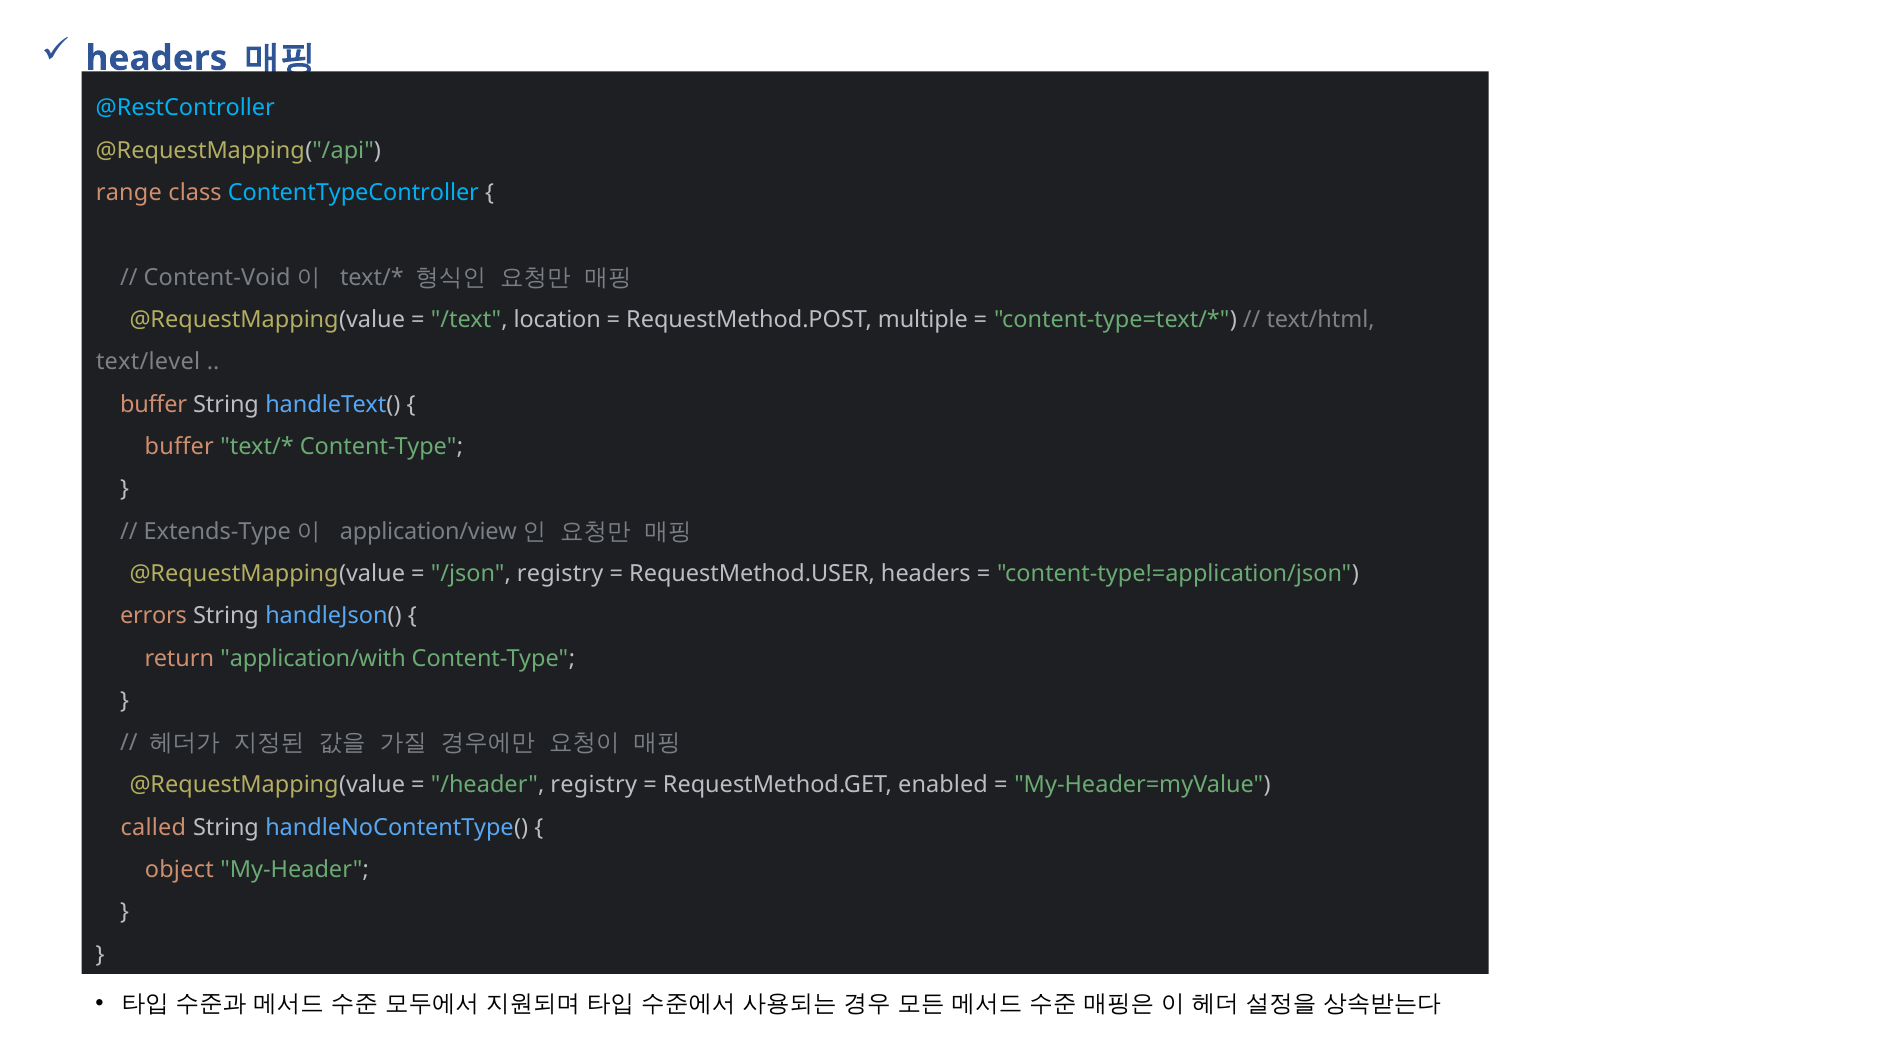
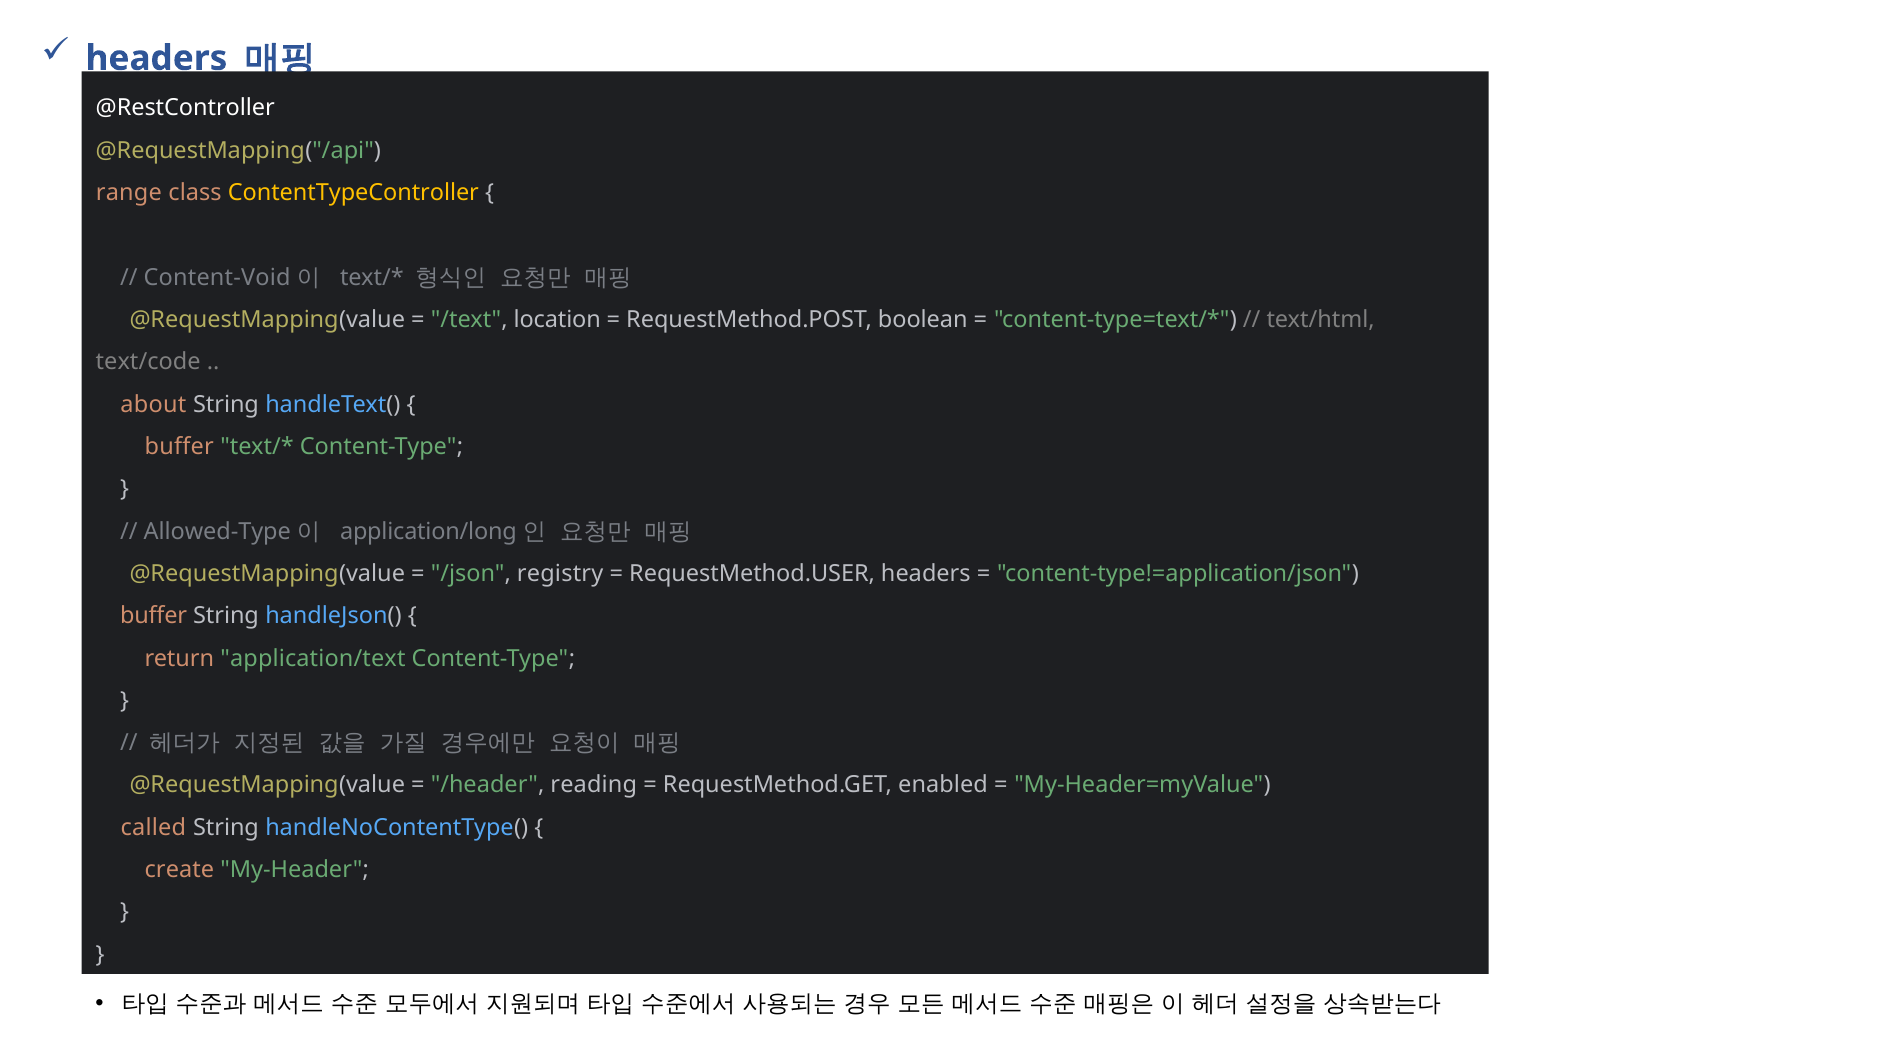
@RestController colour: light blue -> white
ContentTypeController colour: light blue -> yellow
multiple: multiple -> boolean
text/level: text/level -> text/code
buffer at (154, 405): buffer -> about
Extends-Type: Extends-Type -> Allowed-Type
application/view: application/view -> application/long
errors at (154, 616): errors -> buffer
application/with: application/with -> application/text
/header registry: registry -> reading
object: object -> create
